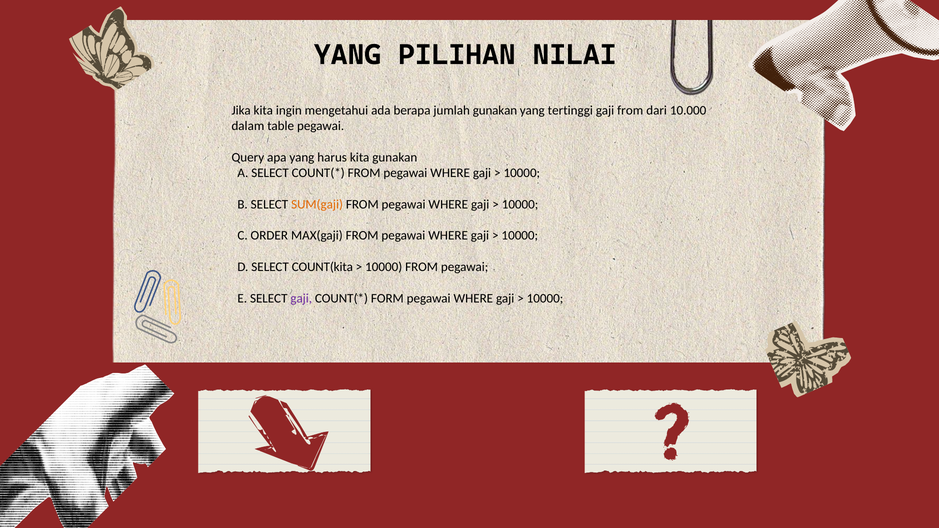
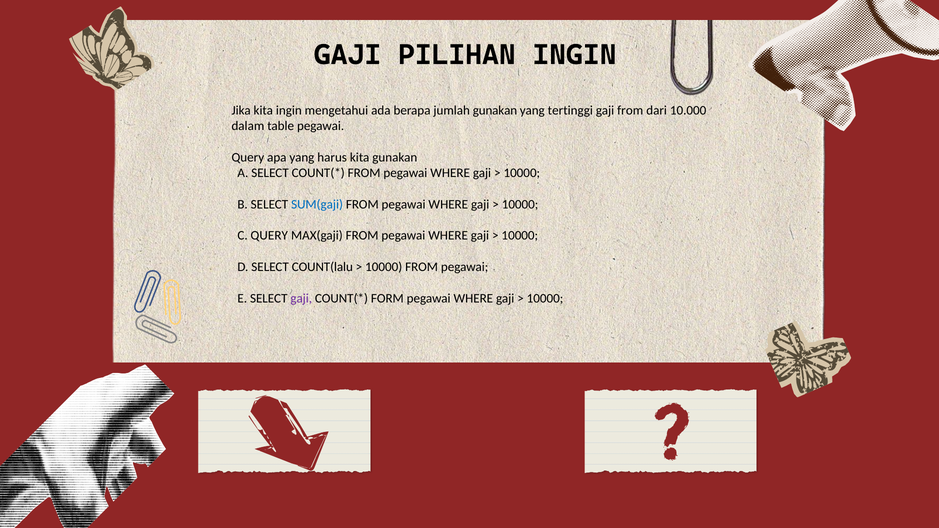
YANG at (348, 55): YANG -> GAJI
PILIHAN NILAI: NILAI -> INGIN
SUM(gaji colour: orange -> blue
C ORDER: ORDER -> QUERY
COUNT(kita: COUNT(kita -> COUNT(lalu
